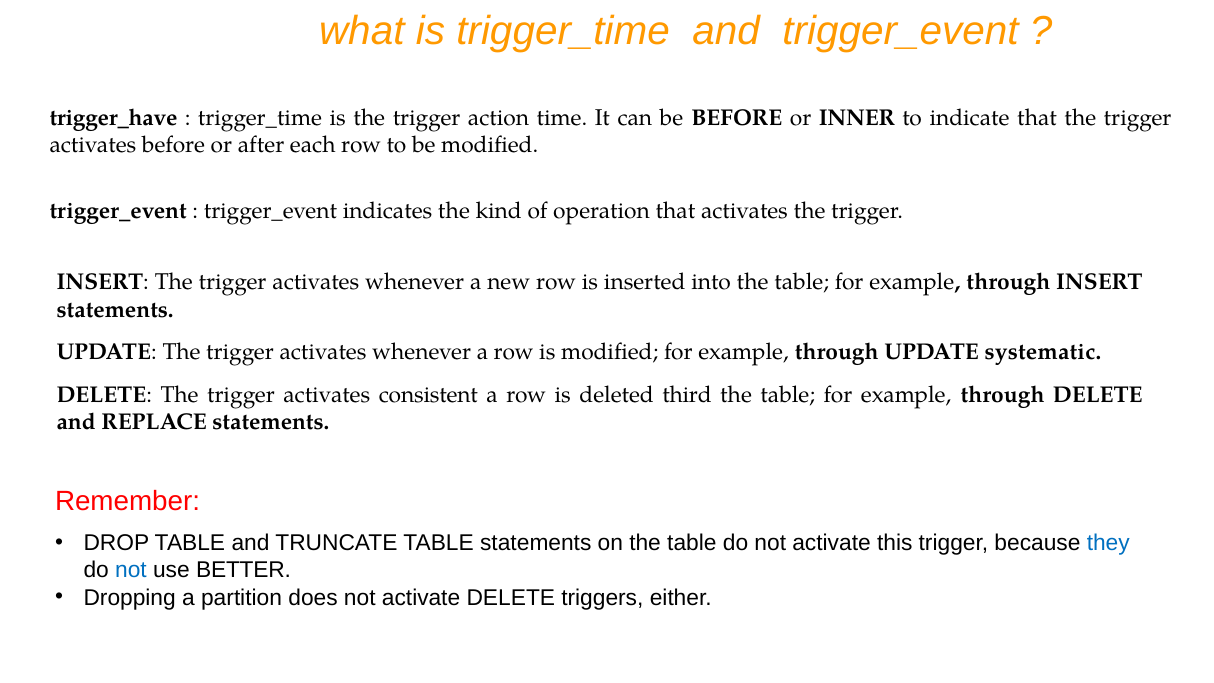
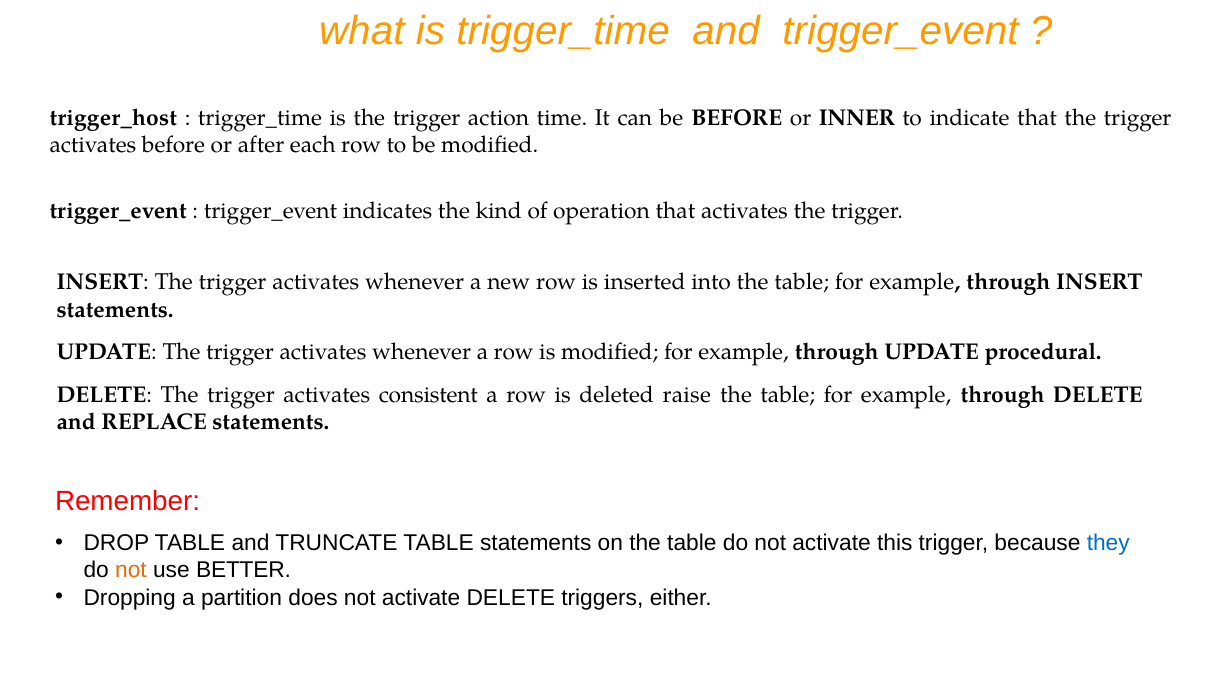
trigger_have: trigger_have -> trigger_host
systematic: systematic -> procedural
third: third -> raise
not at (131, 570) colour: blue -> orange
